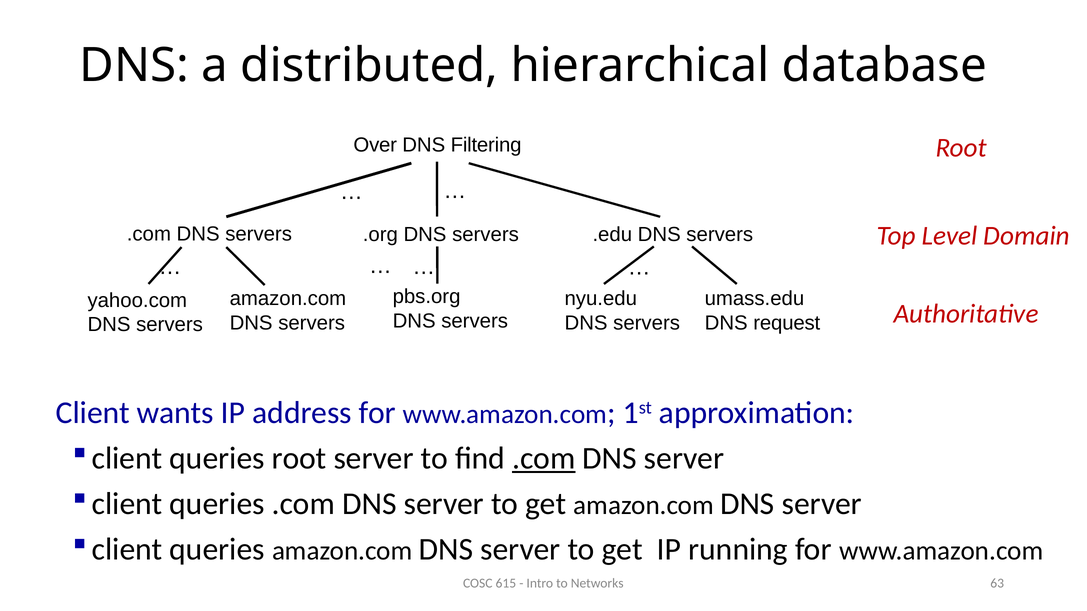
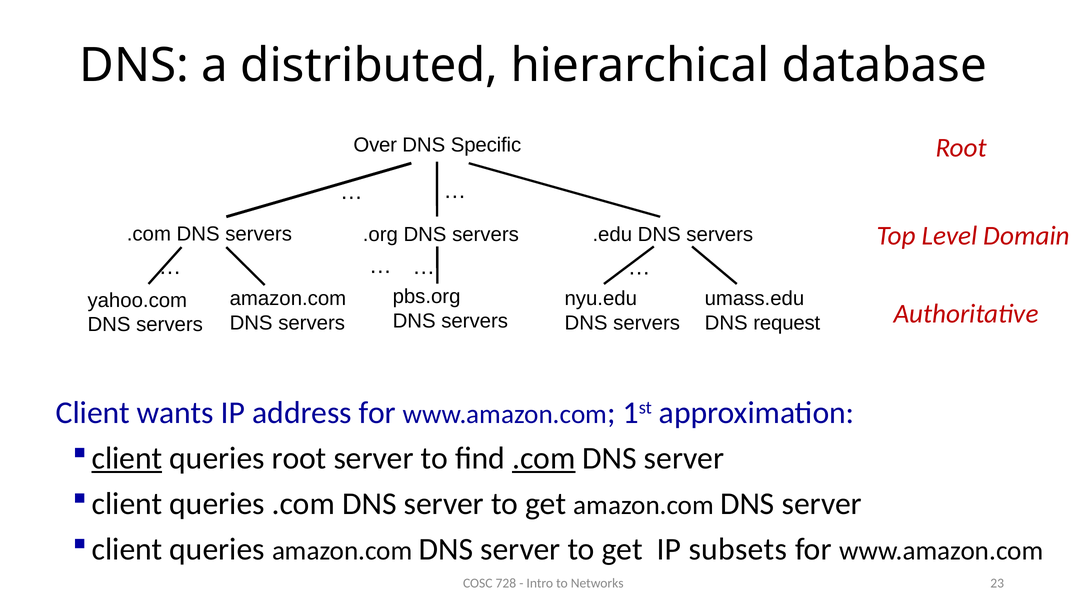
Filtering: Filtering -> Specific
client at (127, 459) underline: none -> present
running: running -> subsets
615: 615 -> 728
63: 63 -> 23
